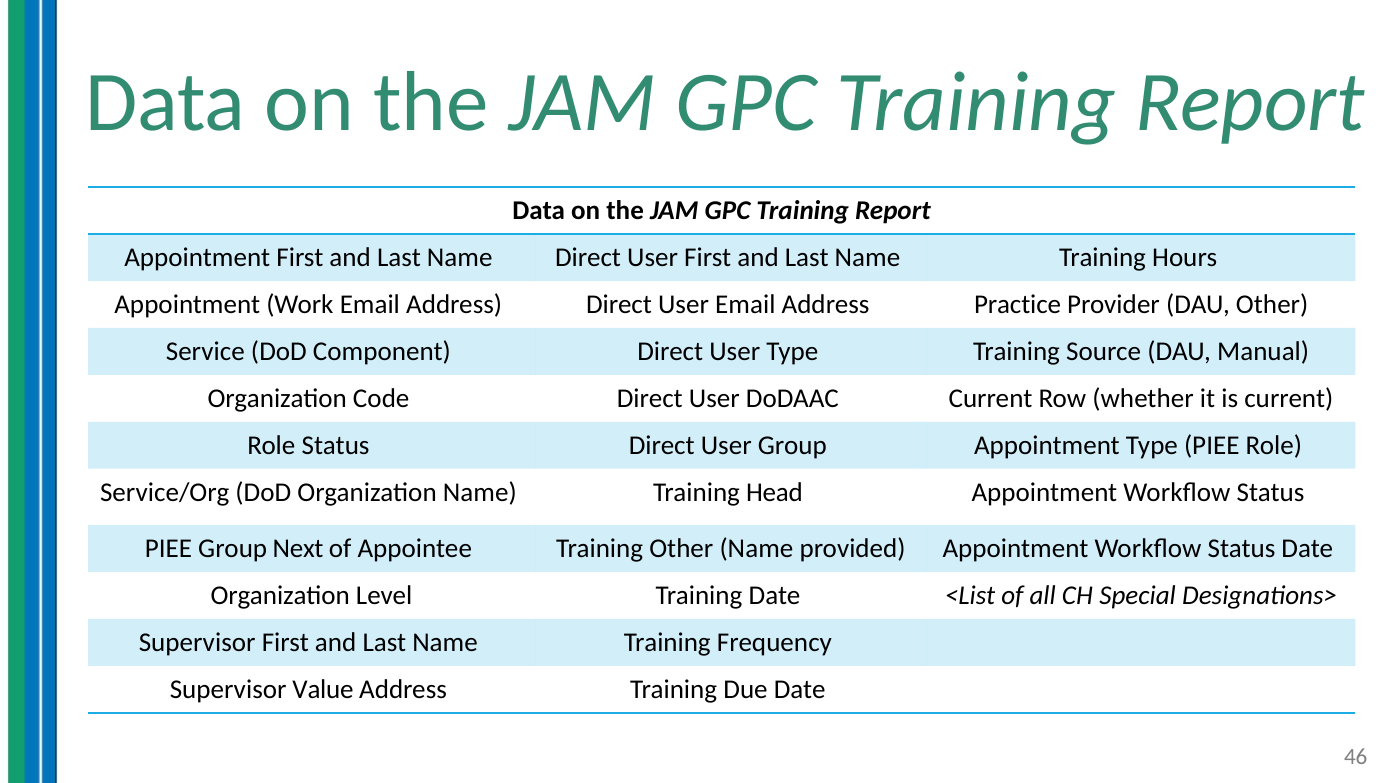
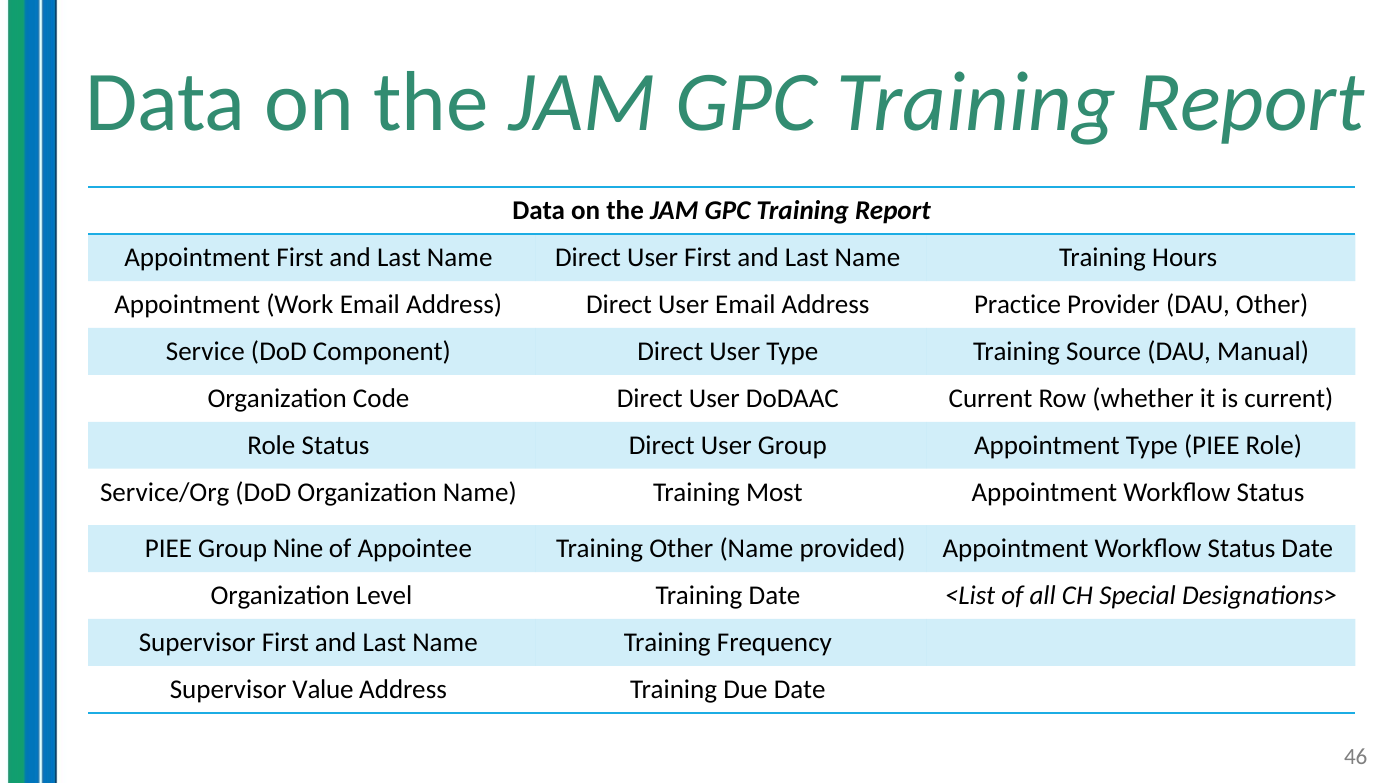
Head: Head -> Most
Next: Next -> Nine
